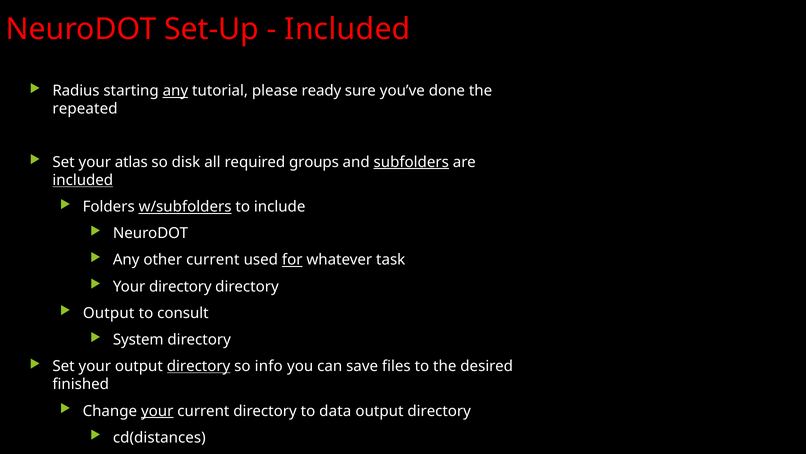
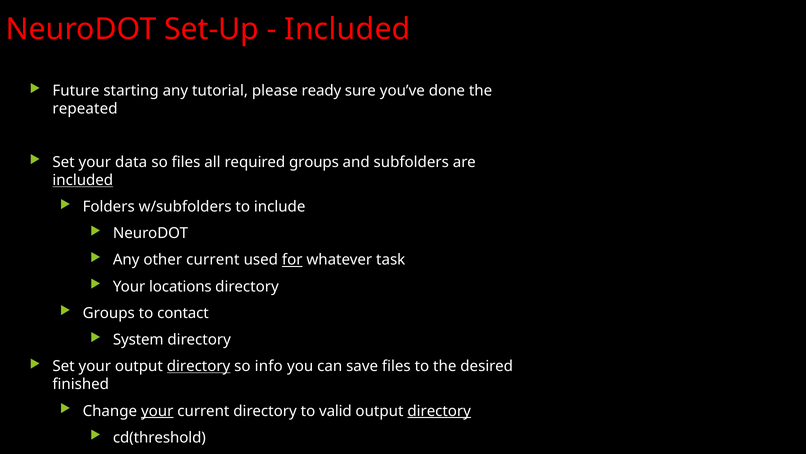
Radius: Radius -> Future
any at (175, 91) underline: present -> none
atlas: atlas -> data
so disk: disk -> files
subfolders underline: present -> none
w/subfolders underline: present -> none
Your directory: directory -> locations
Output at (109, 313): Output -> Groups
consult: consult -> contact
data: data -> valid
directory at (439, 410) underline: none -> present
cd(distances: cd(distances -> cd(threshold
